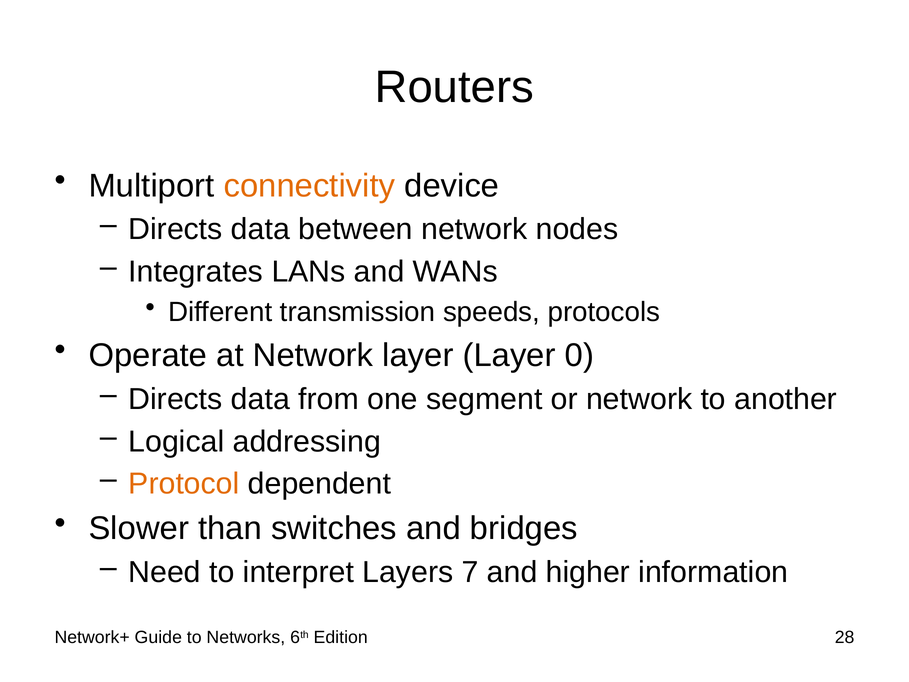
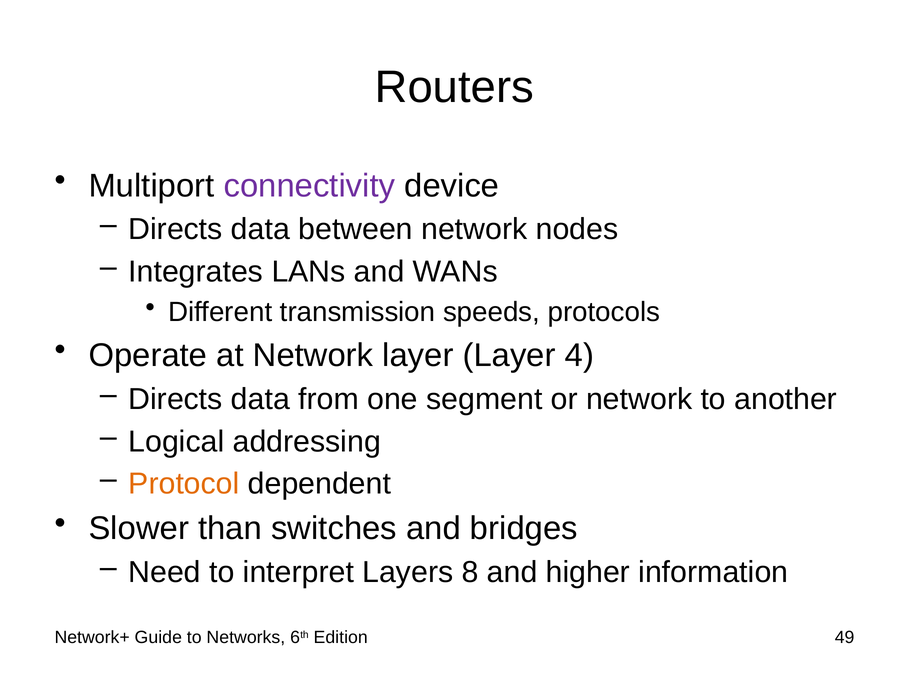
connectivity colour: orange -> purple
0: 0 -> 4
7: 7 -> 8
28: 28 -> 49
